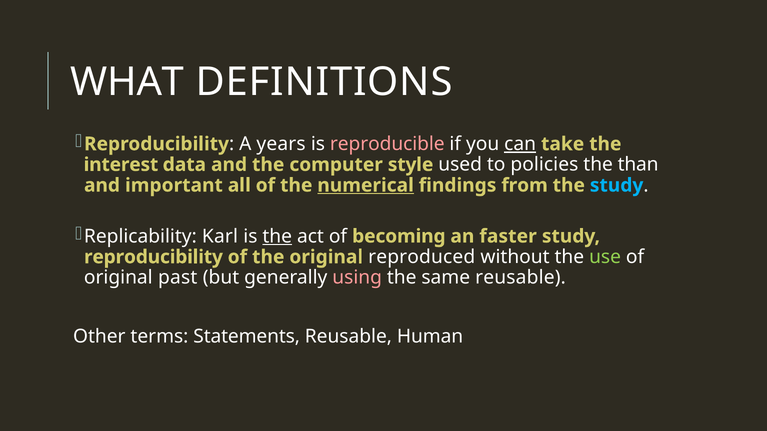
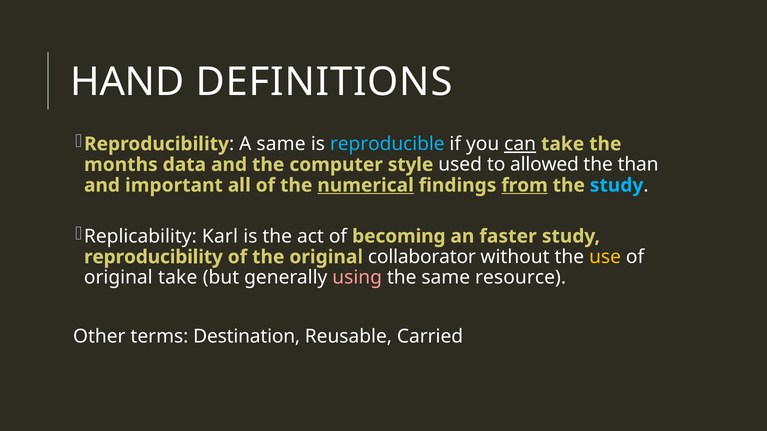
WHAT: WHAT -> HAND
A years: years -> same
reproducible colour: pink -> light blue
interest: interest -> months
policies: policies -> allowed
from underline: none -> present
the at (277, 236) underline: present -> none
reproduced: reproduced -> collaborator
use colour: light green -> yellow
original past: past -> take
same reusable: reusable -> resource
Statements: Statements -> Destination
Human: Human -> Carried
